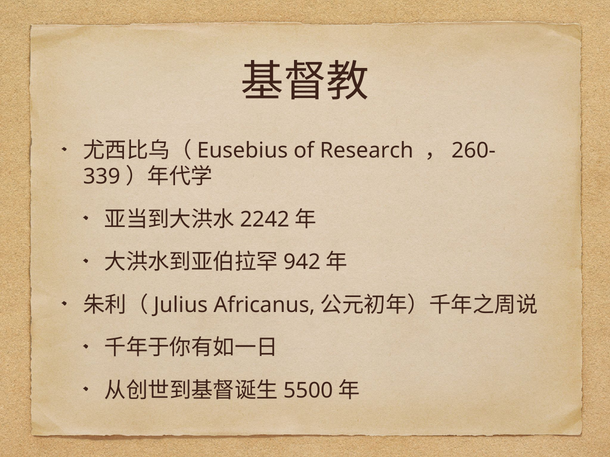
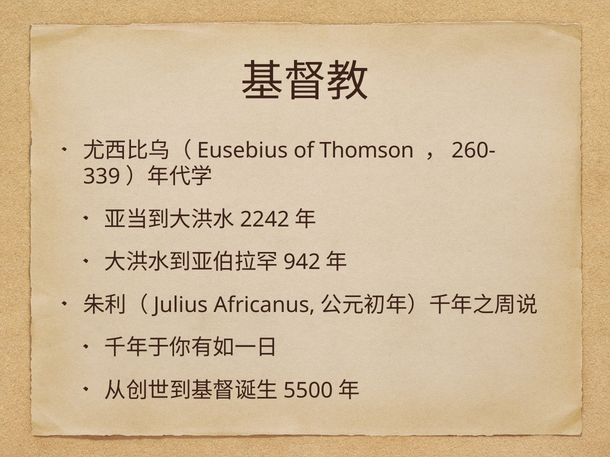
Research: Research -> Thomson
